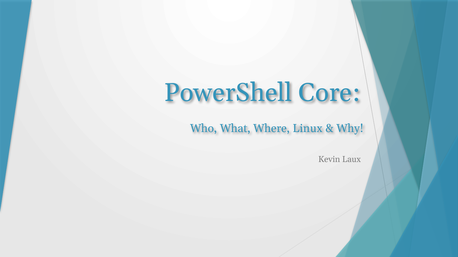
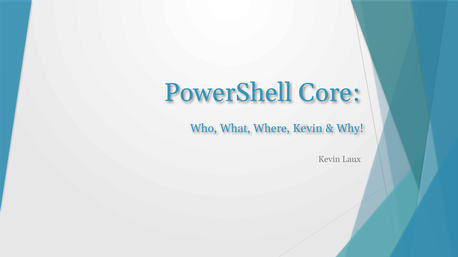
Where Linux: Linux -> Kevin
